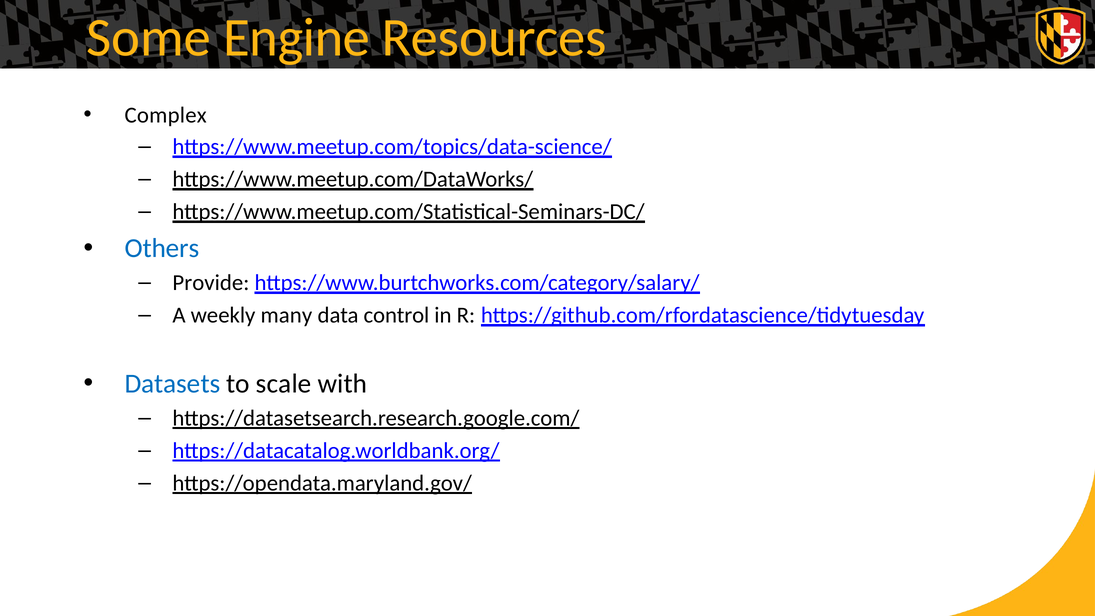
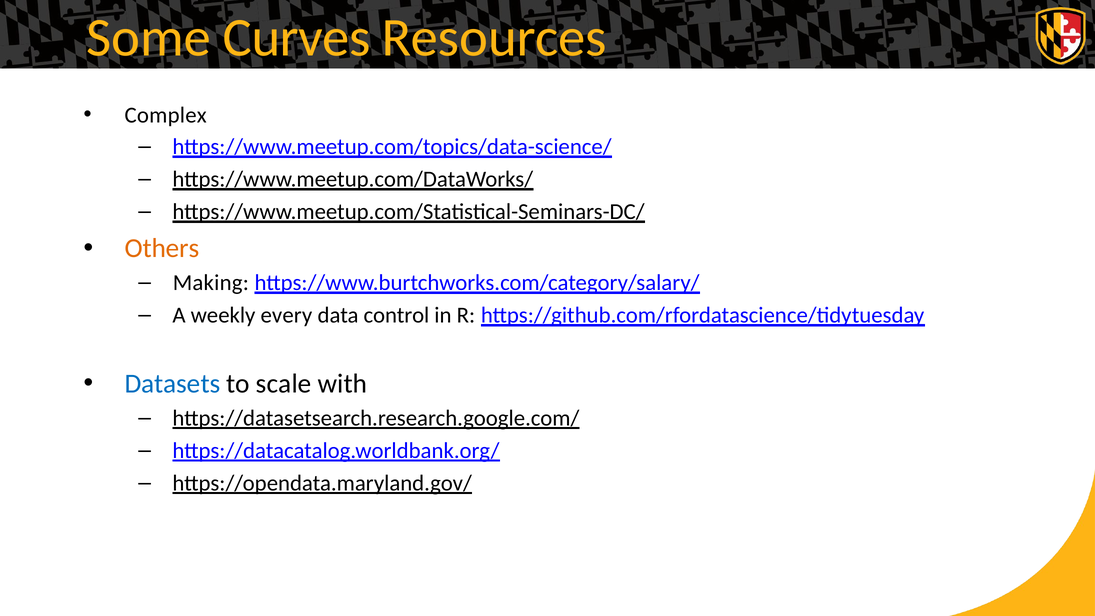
Engine: Engine -> Curves
Others colour: blue -> orange
Provide: Provide -> Making
many: many -> every
